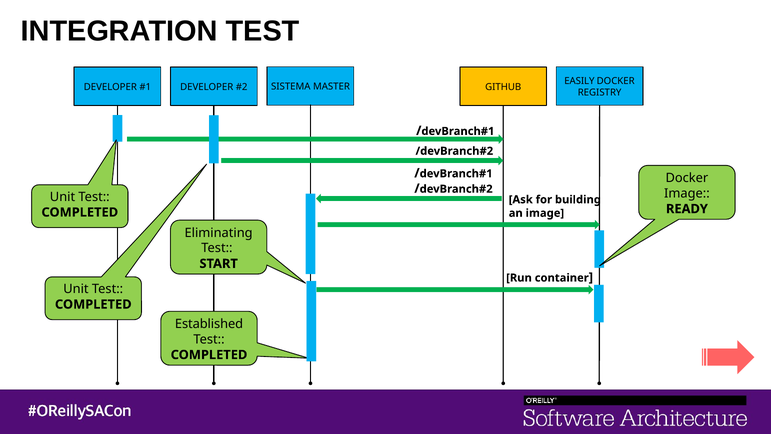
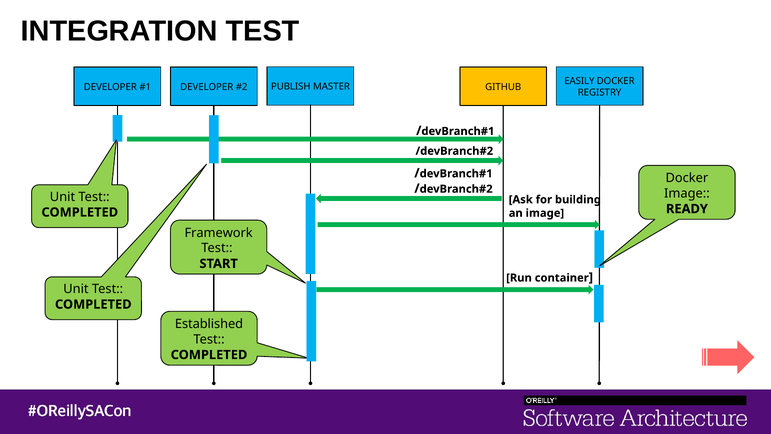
SISTEMA: SISTEMA -> PUBLISH
Eliminating: Eliminating -> Framework
